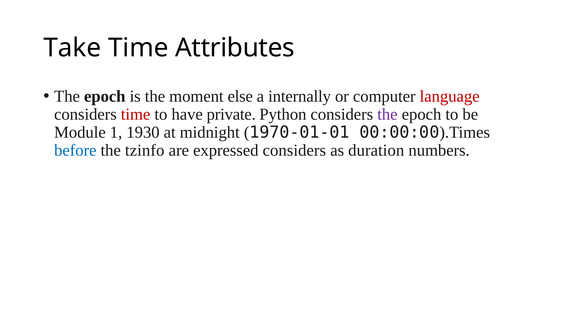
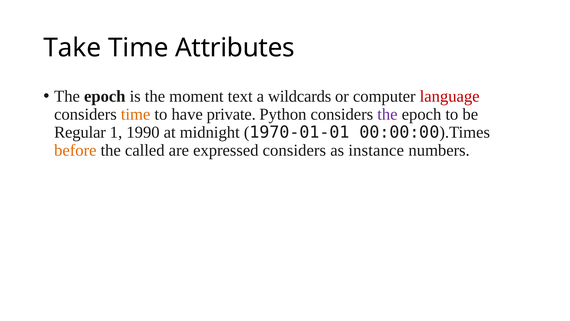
else: else -> text
internally: internally -> wildcards
time at (136, 114) colour: red -> orange
Module: Module -> Regular
1930: 1930 -> 1990
before colour: blue -> orange
tzinfo: tzinfo -> called
duration: duration -> instance
